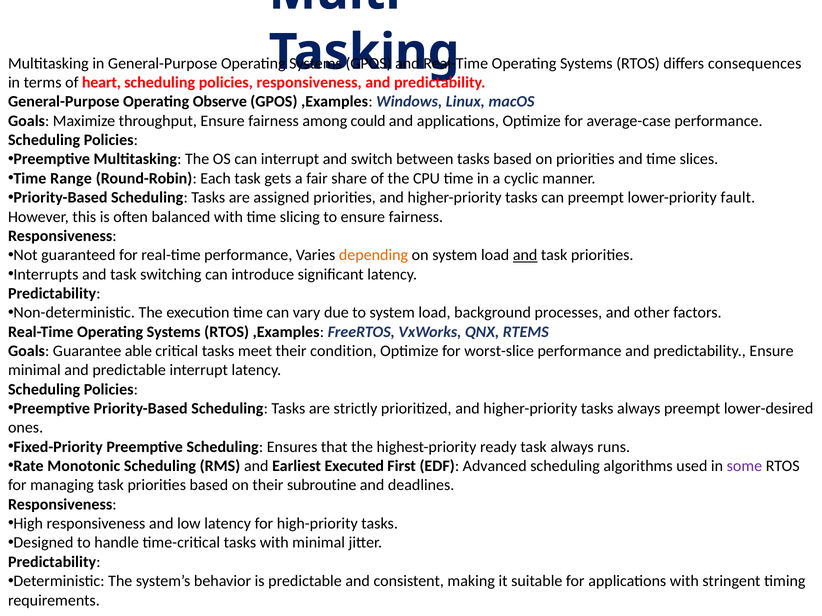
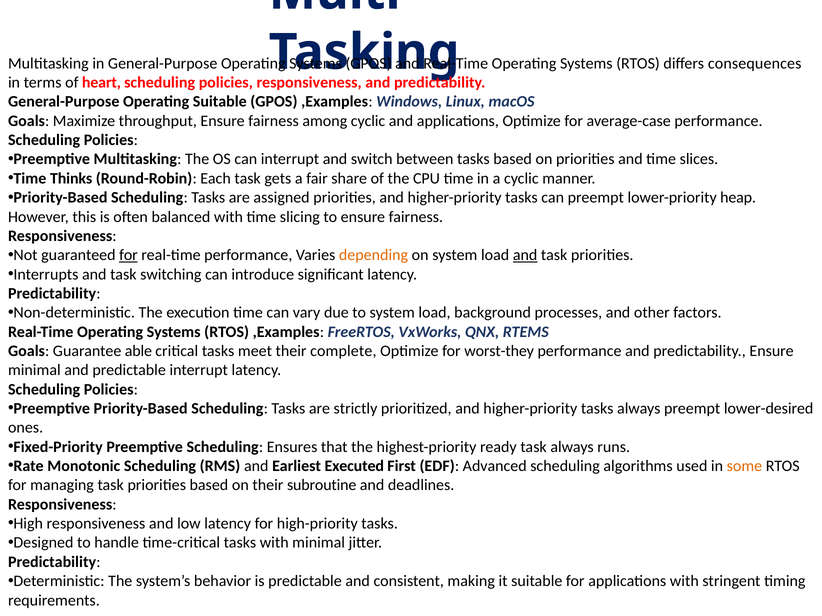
Operating Observe: Observe -> Suitable
among could: could -> cyclic
Range: Range -> Thinks
fault: fault -> heap
for at (128, 255) underline: none -> present
condition: condition -> complete
worst-slice: worst-slice -> worst-they
some colour: purple -> orange
